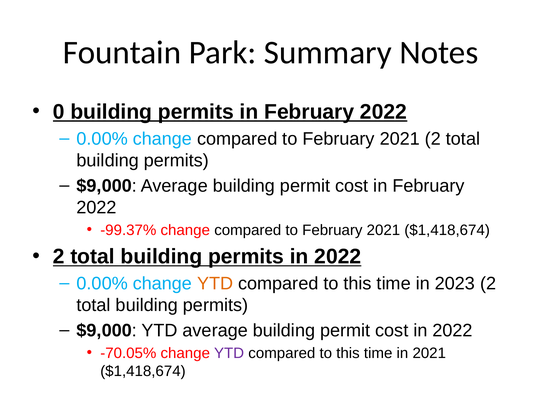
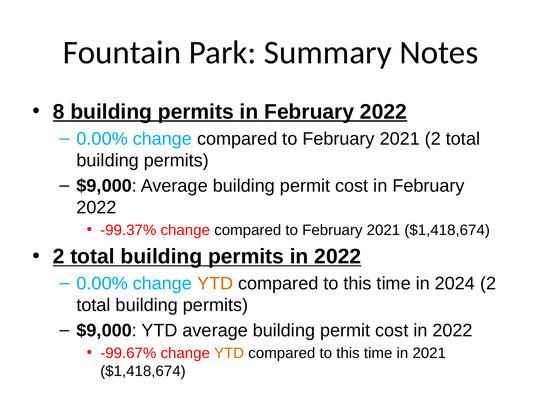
0: 0 -> 8
2023: 2023 -> 2024
-70.05%: -70.05% -> -99.67%
YTD at (229, 353) colour: purple -> orange
